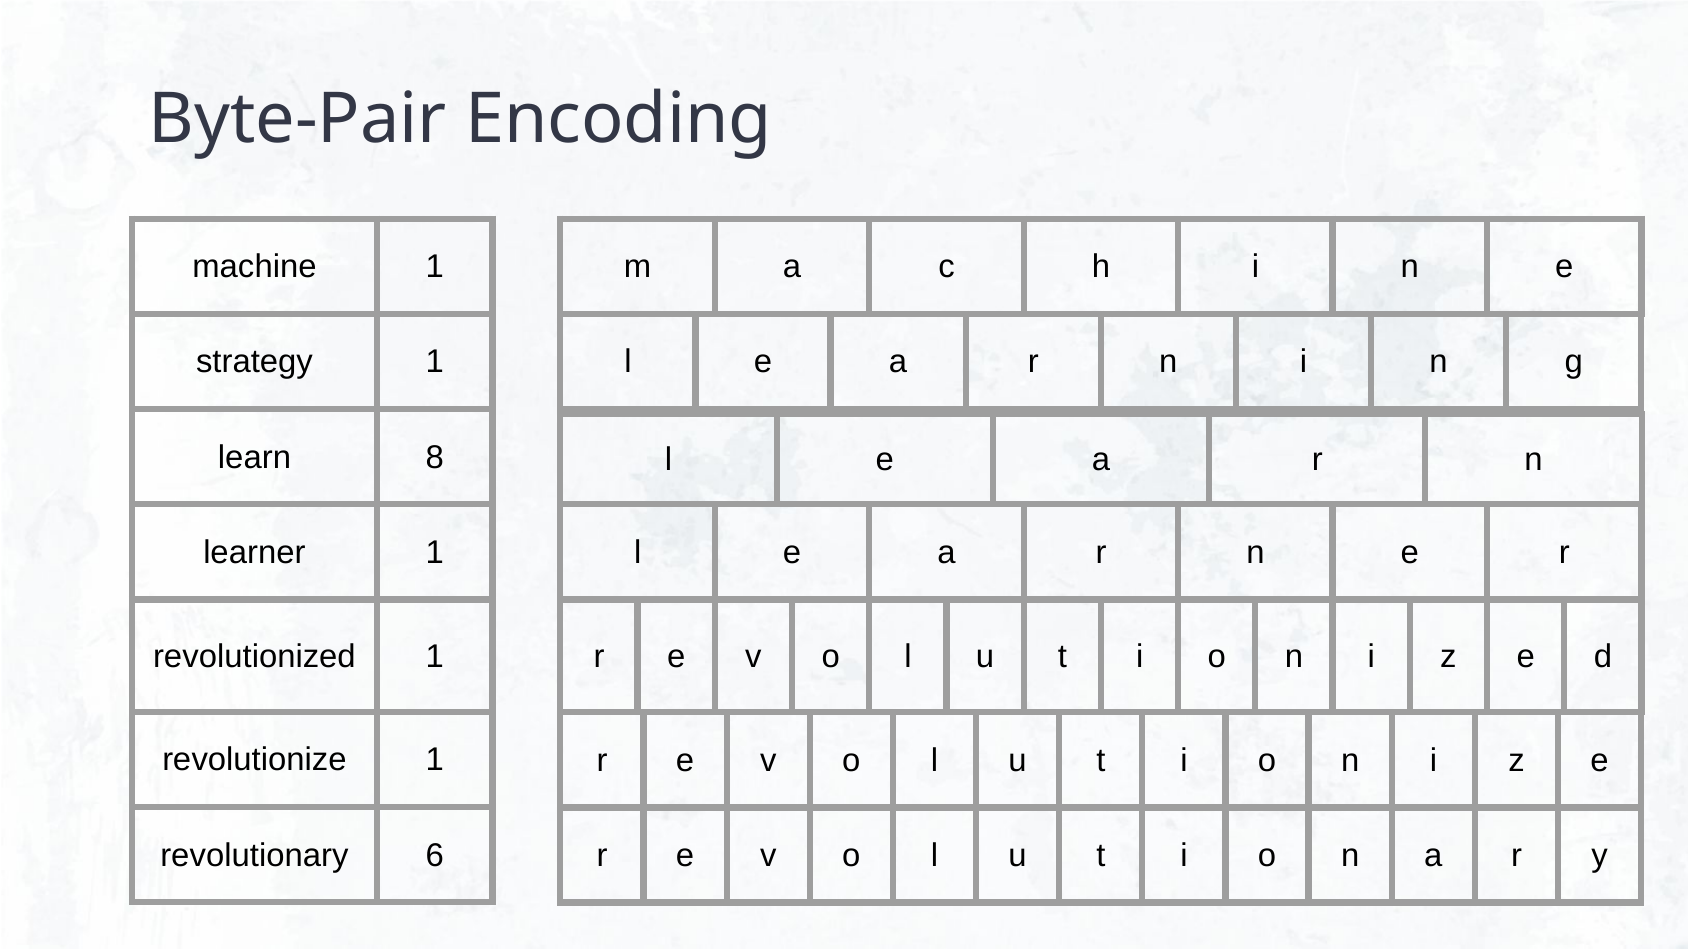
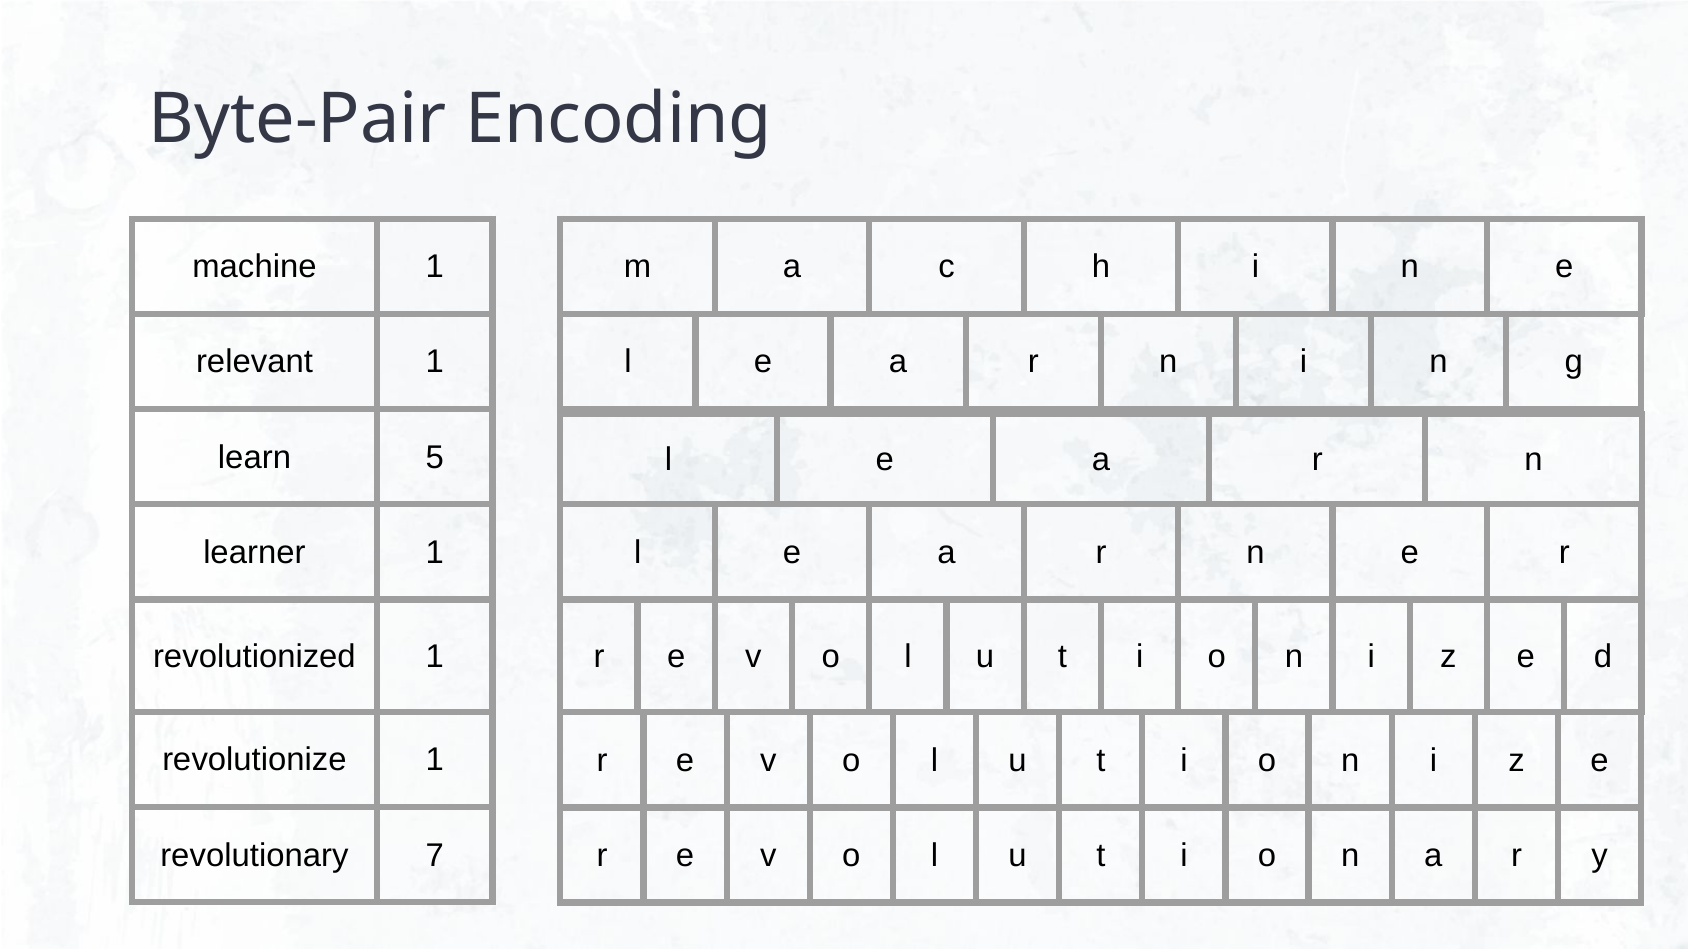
strategy: strategy -> relevant
8: 8 -> 5
6: 6 -> 7
